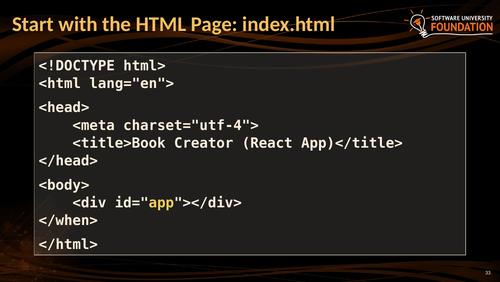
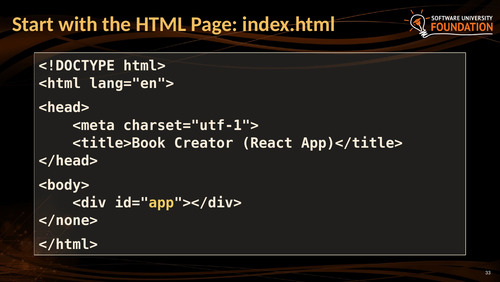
charset="utf-4">: charset="utf-4"> -> charset="utf-1">
</when>: </when> -> </none>
